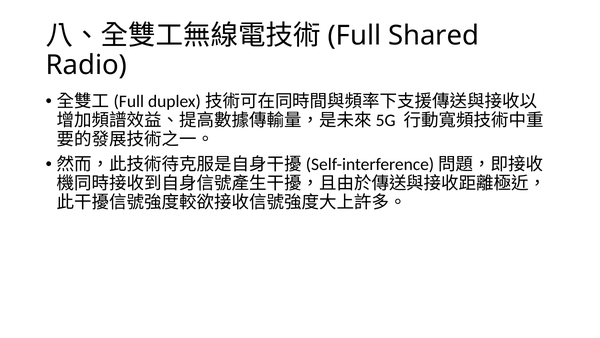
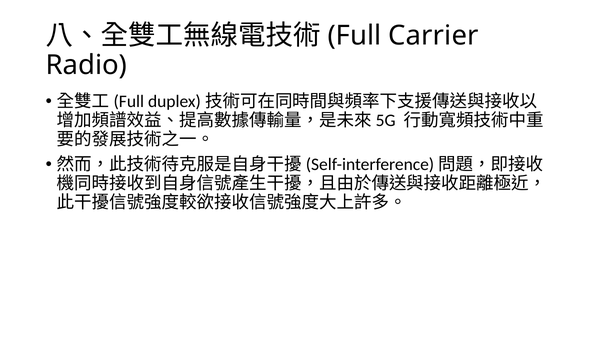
Shared: Shared -> Carrier
